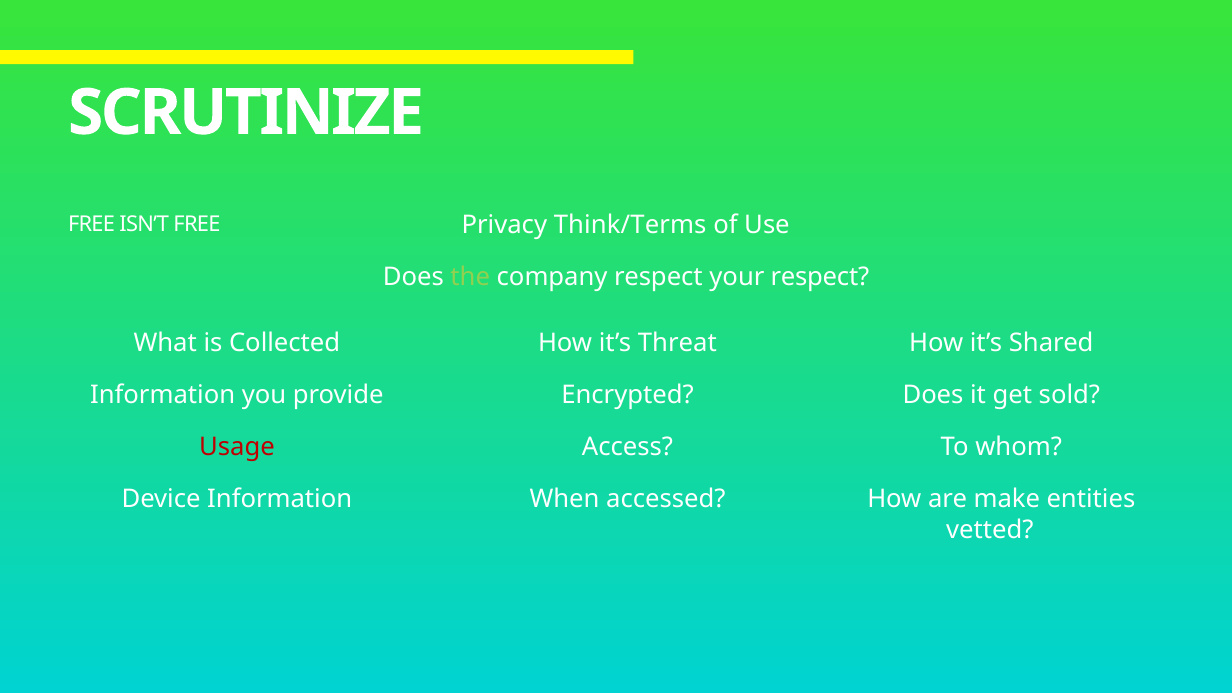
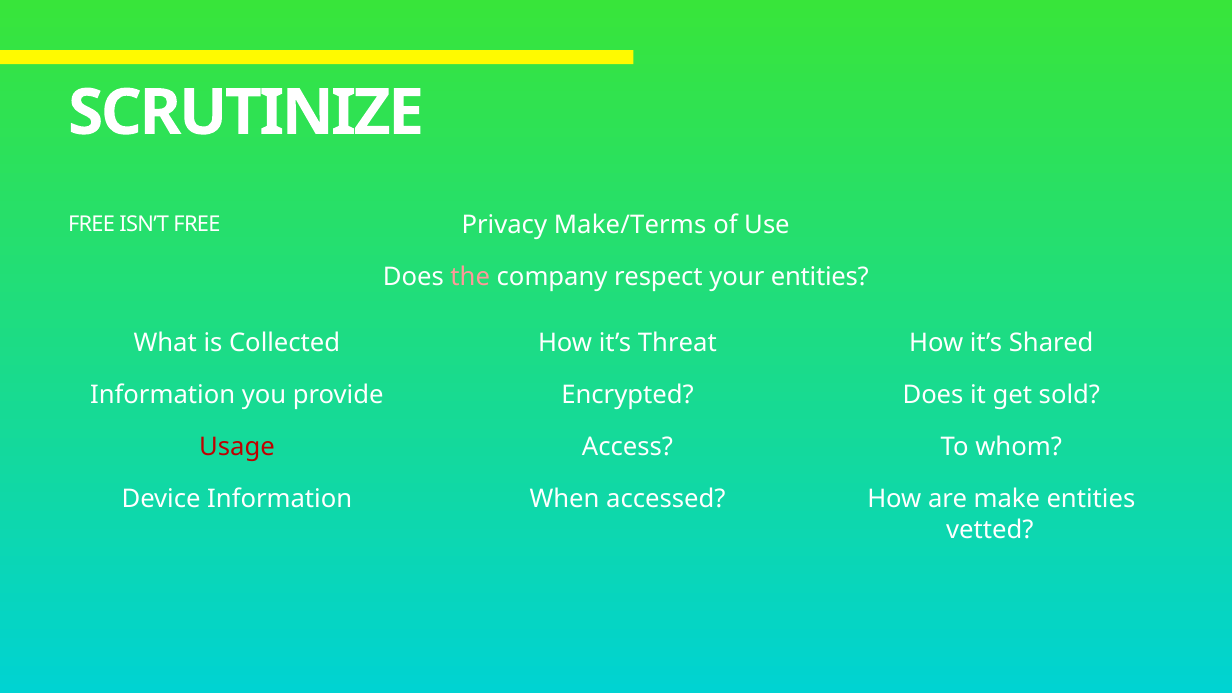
Think/Terms: Think/Terms -> Make/Terms
the colour: light green -> pink
your respect: respect -> entities
